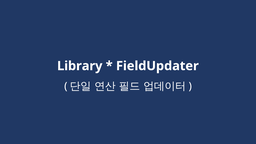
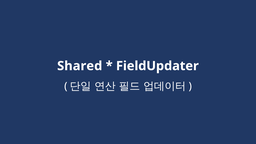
Library: Library -> Shared
